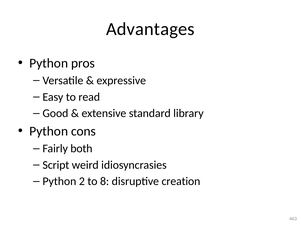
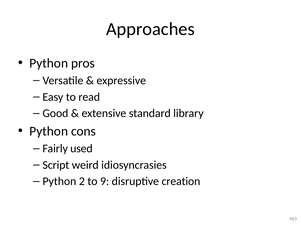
Advantages: Advantages -> Approaches
both: both -> used
8: 8 -> 9
